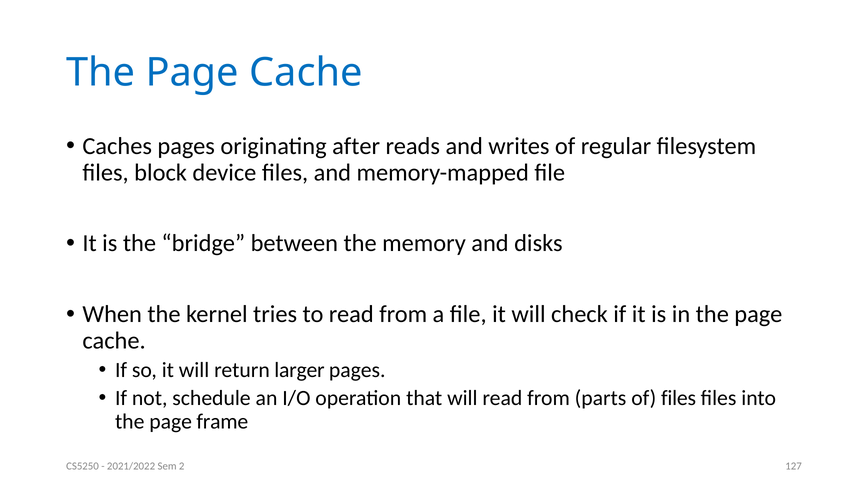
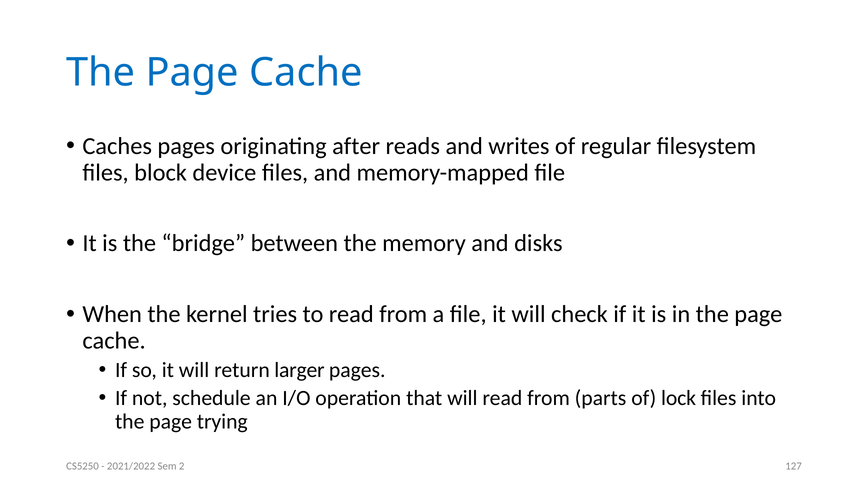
of files: files -> lock
frame: frame -> trying
